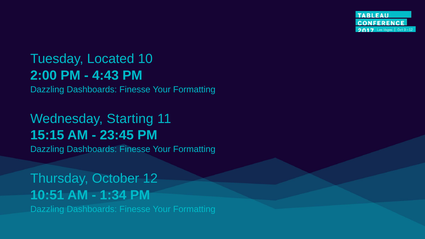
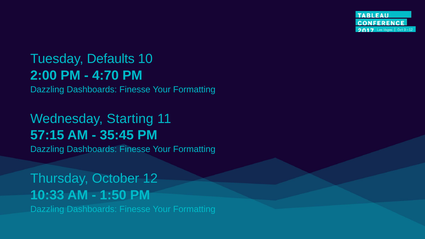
Located: Located -> Defaults
4:43: 4:43 -> 4:70
15:15: 15:15 -> 57:15
23:45: 23:45 -> 35:45
10:51: 10:51 -> 10:33
1:34: 1:34 -> 1:50
